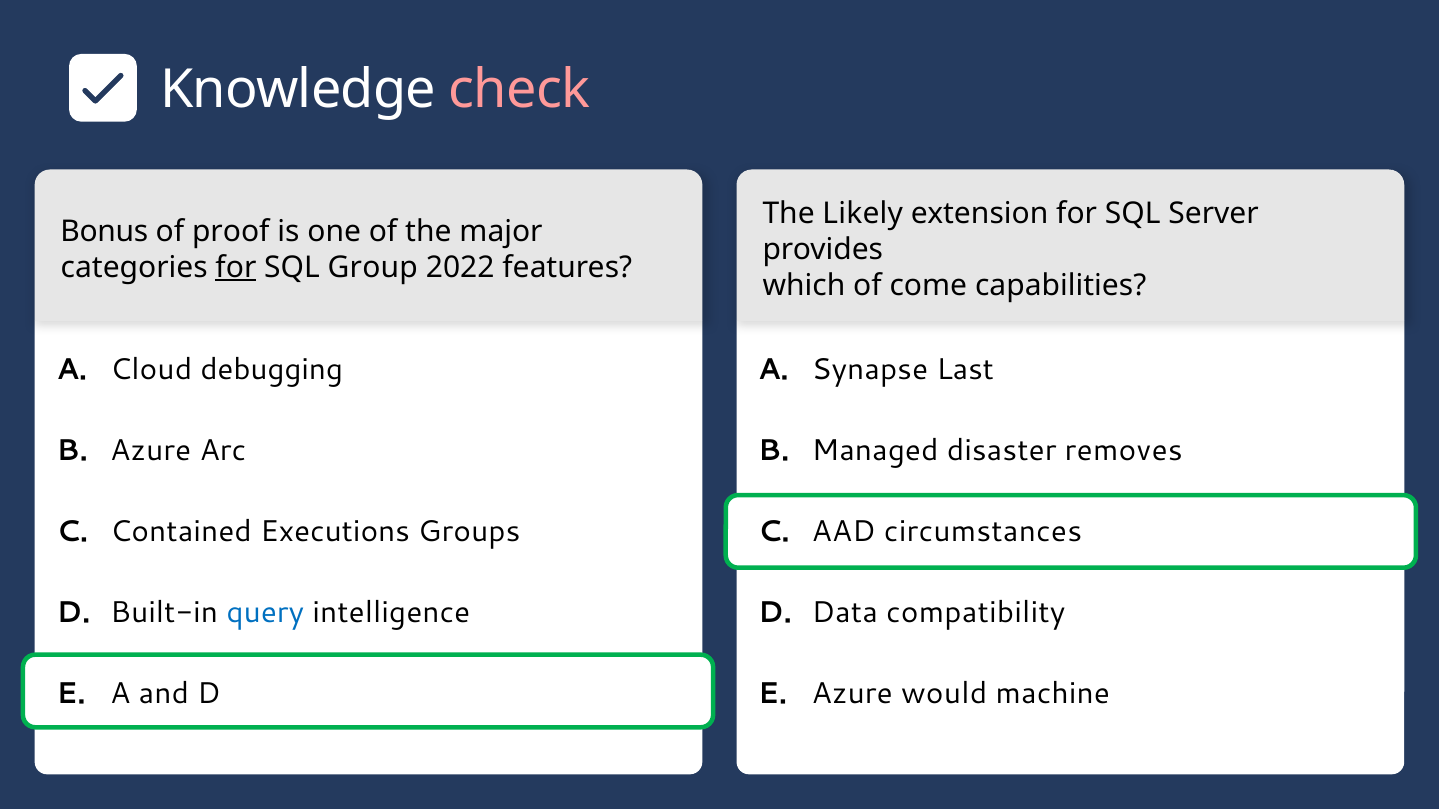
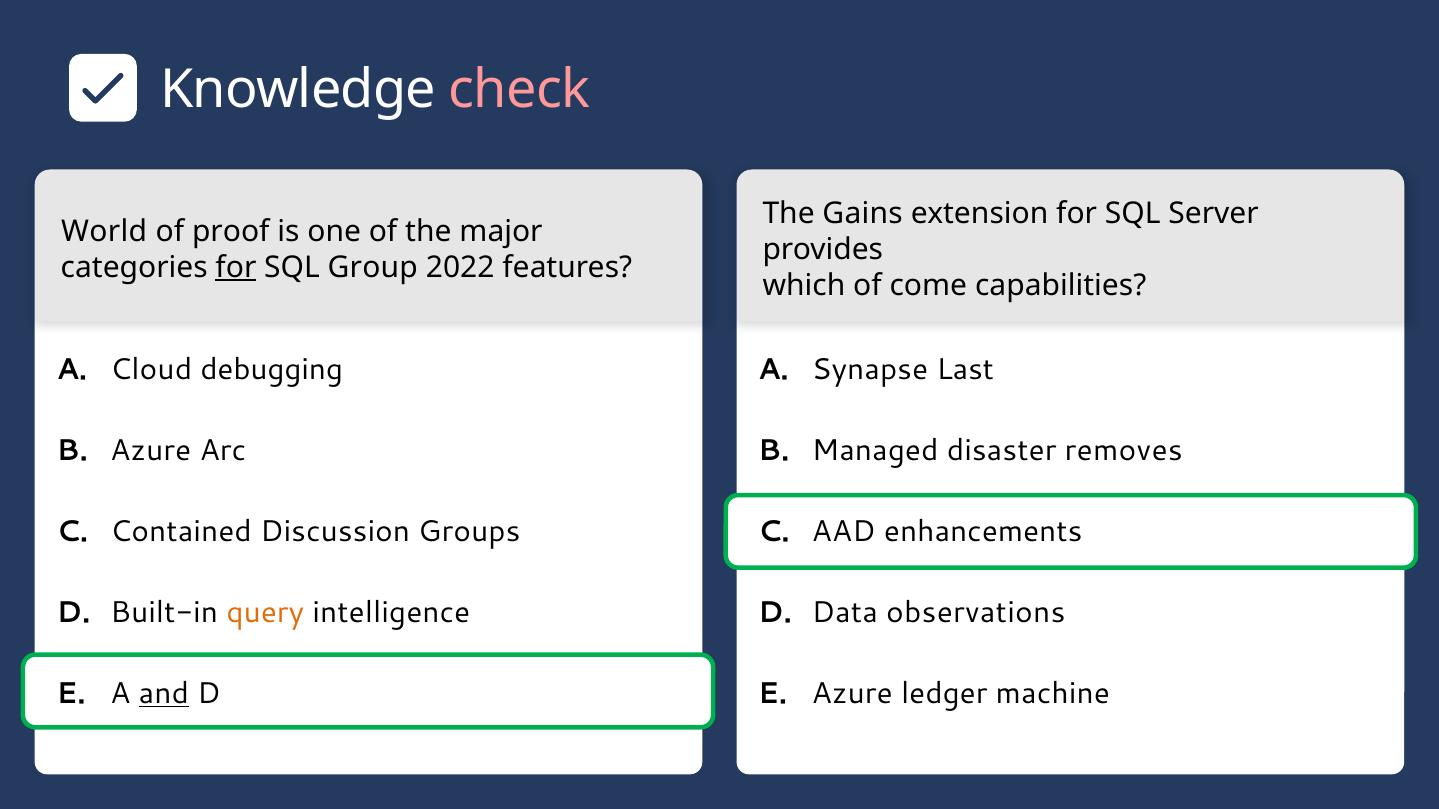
Likely: Likely -> Gains
Bonus: Bonus -> World
Executions: Executions -> Discussion
circumstances: circumstances -> enhancements
query colour: blue -> orange
compatibility: compatibility -> observations
and underline: none -> present
would: would -> ledger
